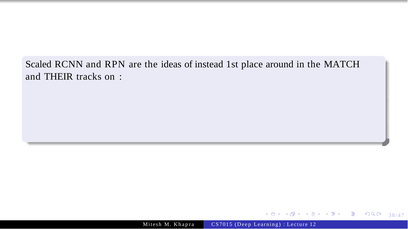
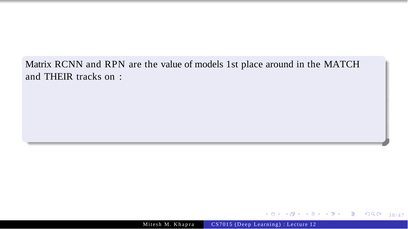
Scaled: Scaled -> Matrix
ideas: ideas -> value
instead: instead -> models
